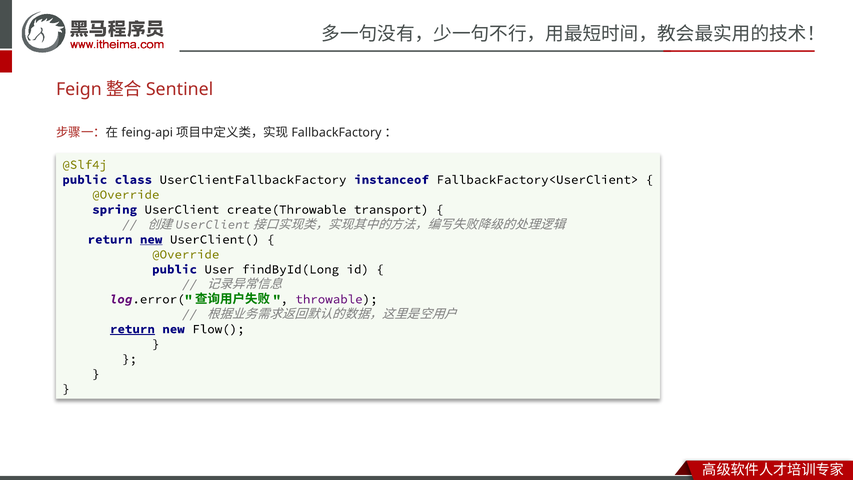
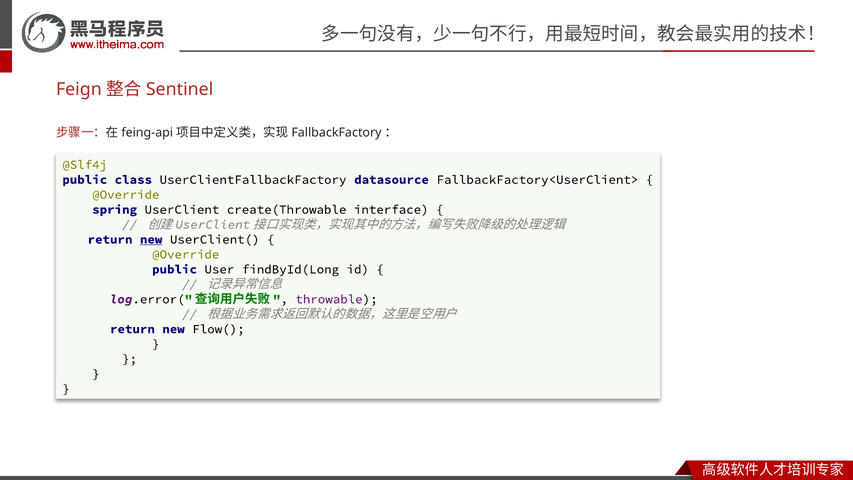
instanceof: instanceof -> datasource
transport: transport -> interface
return at (132, 329) underline: present -> none
